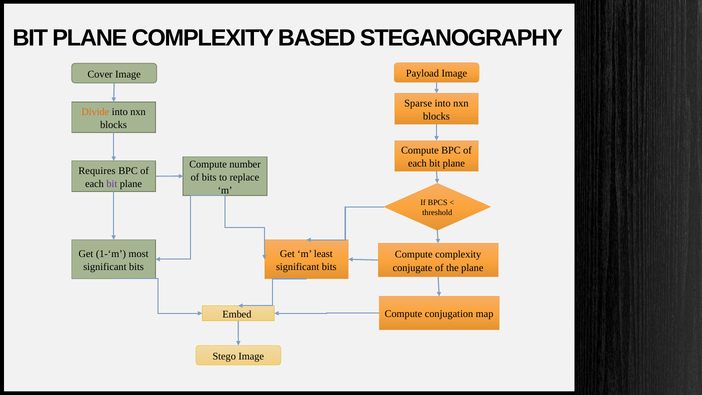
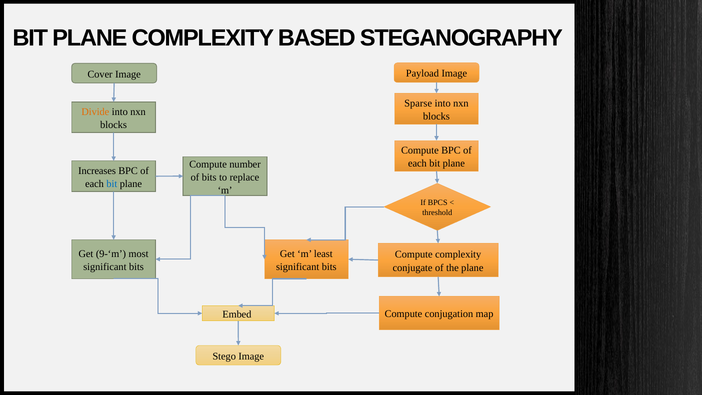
Requires: Requires -> Increases
bit at (112, 184) colour: purple -> blue
1-‘m: 1-‘m -> 9-‘m
